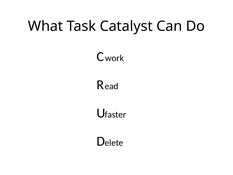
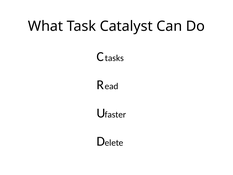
work: work -> tasks
